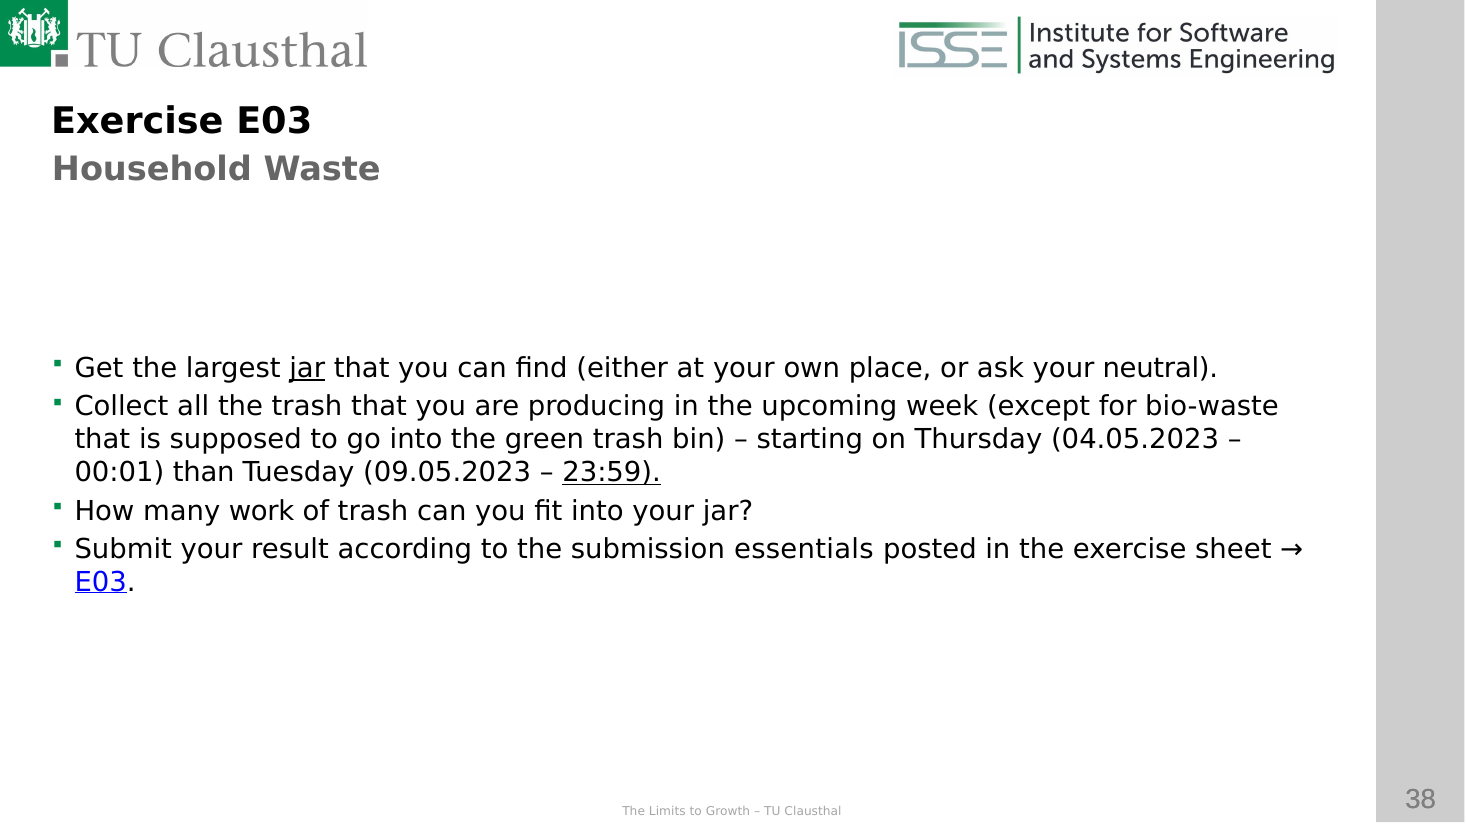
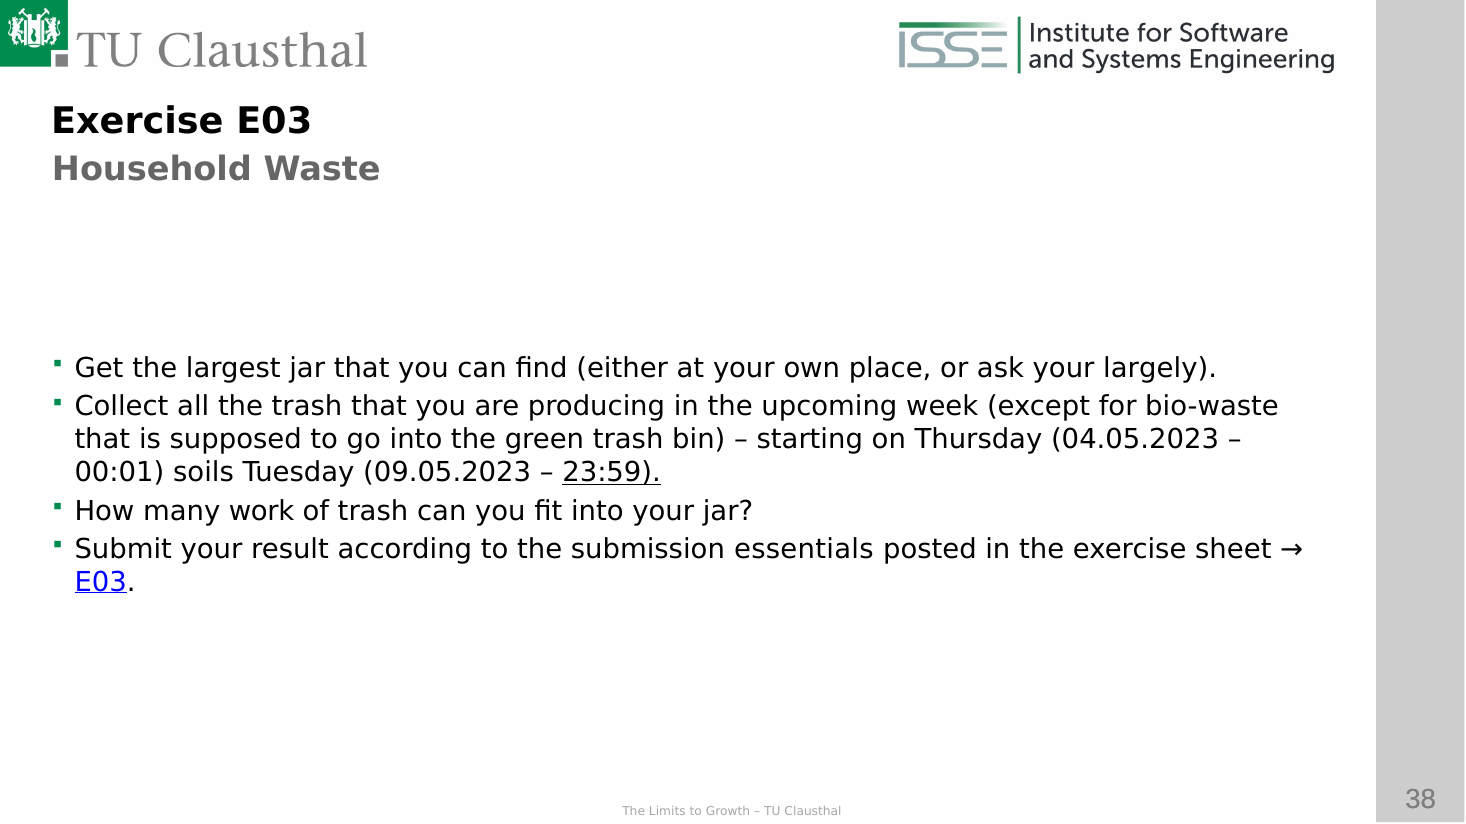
jar at (307, 369) underline: present -> none
neutral: neutral -> largely
than: than -> soils
